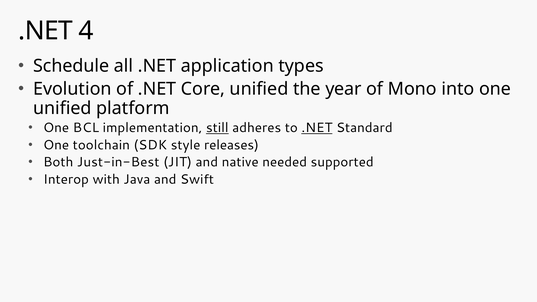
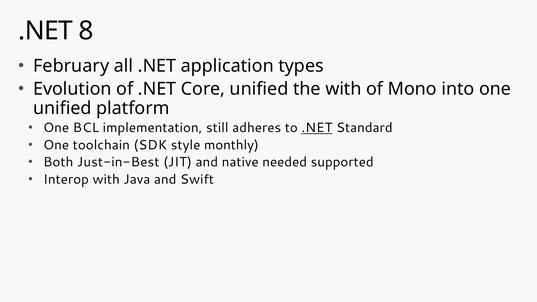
4: 4 -> 8
Schedule: Schedule -> February
the year: year -> with
still underline: present -> none
releases: releases -> monthly
